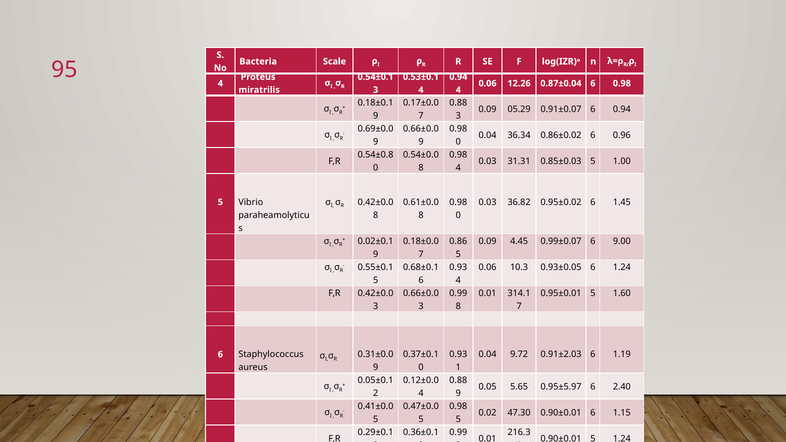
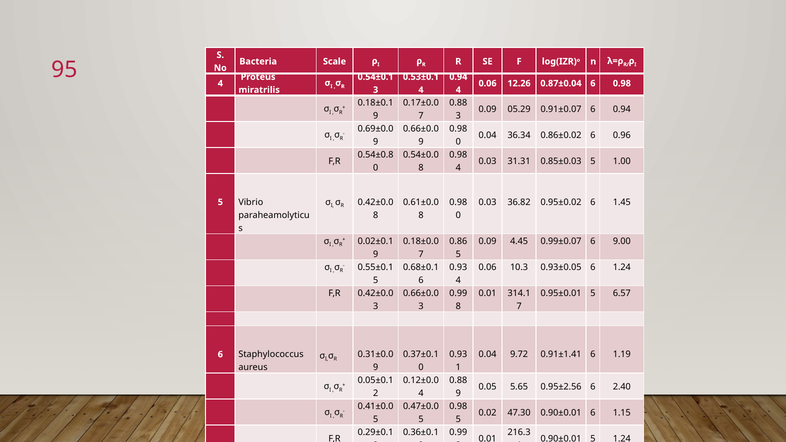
1.60: 1.60 -> 6.57
0.91±2.03: 0.91±2.03 -> 0.91±1.41
0.95±5.97: 0.95±5.97 -> 0.95±2.56
